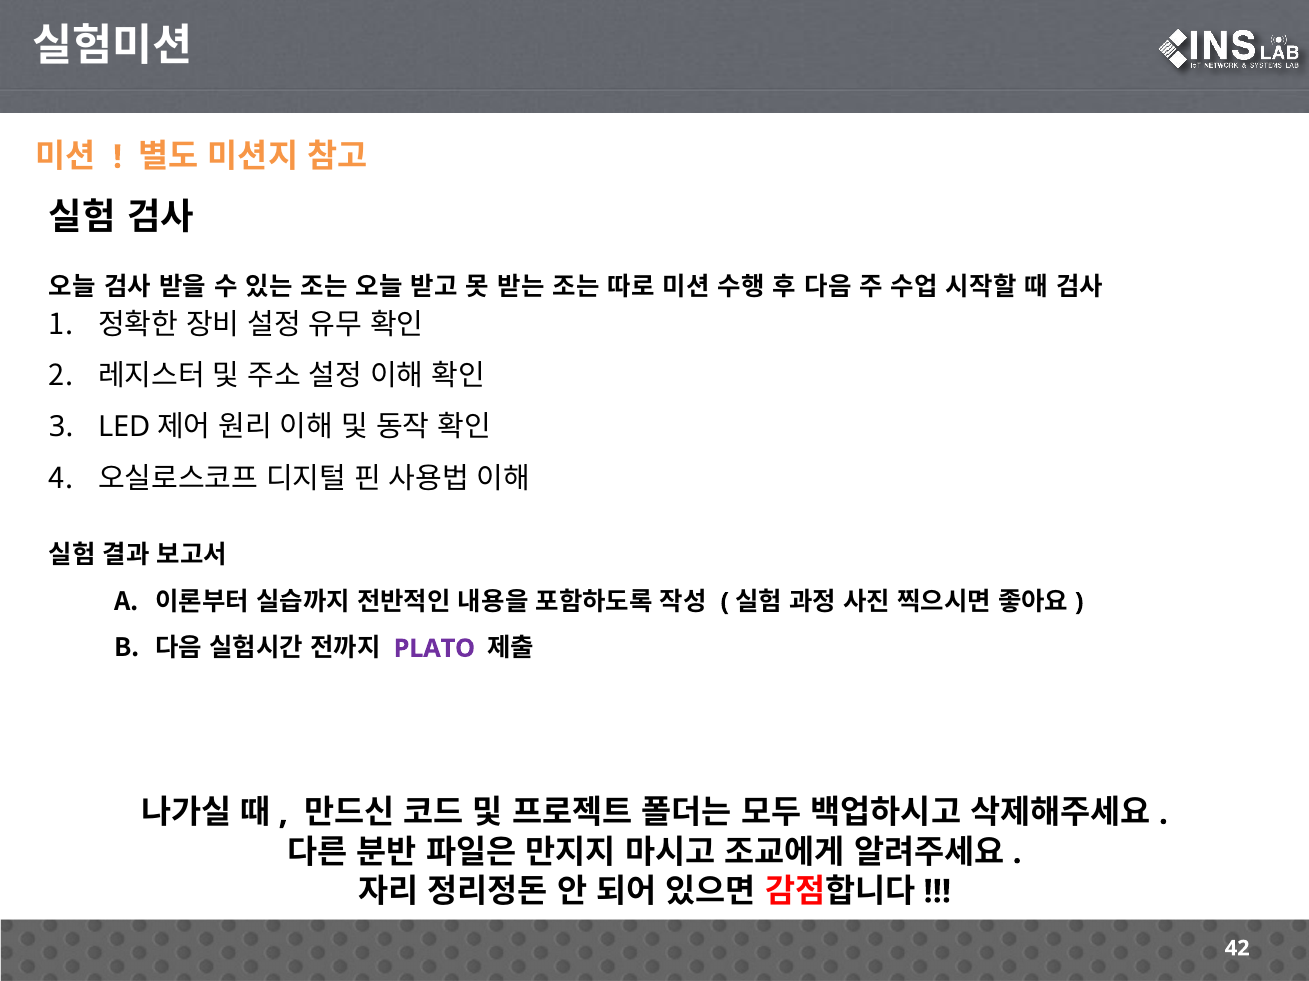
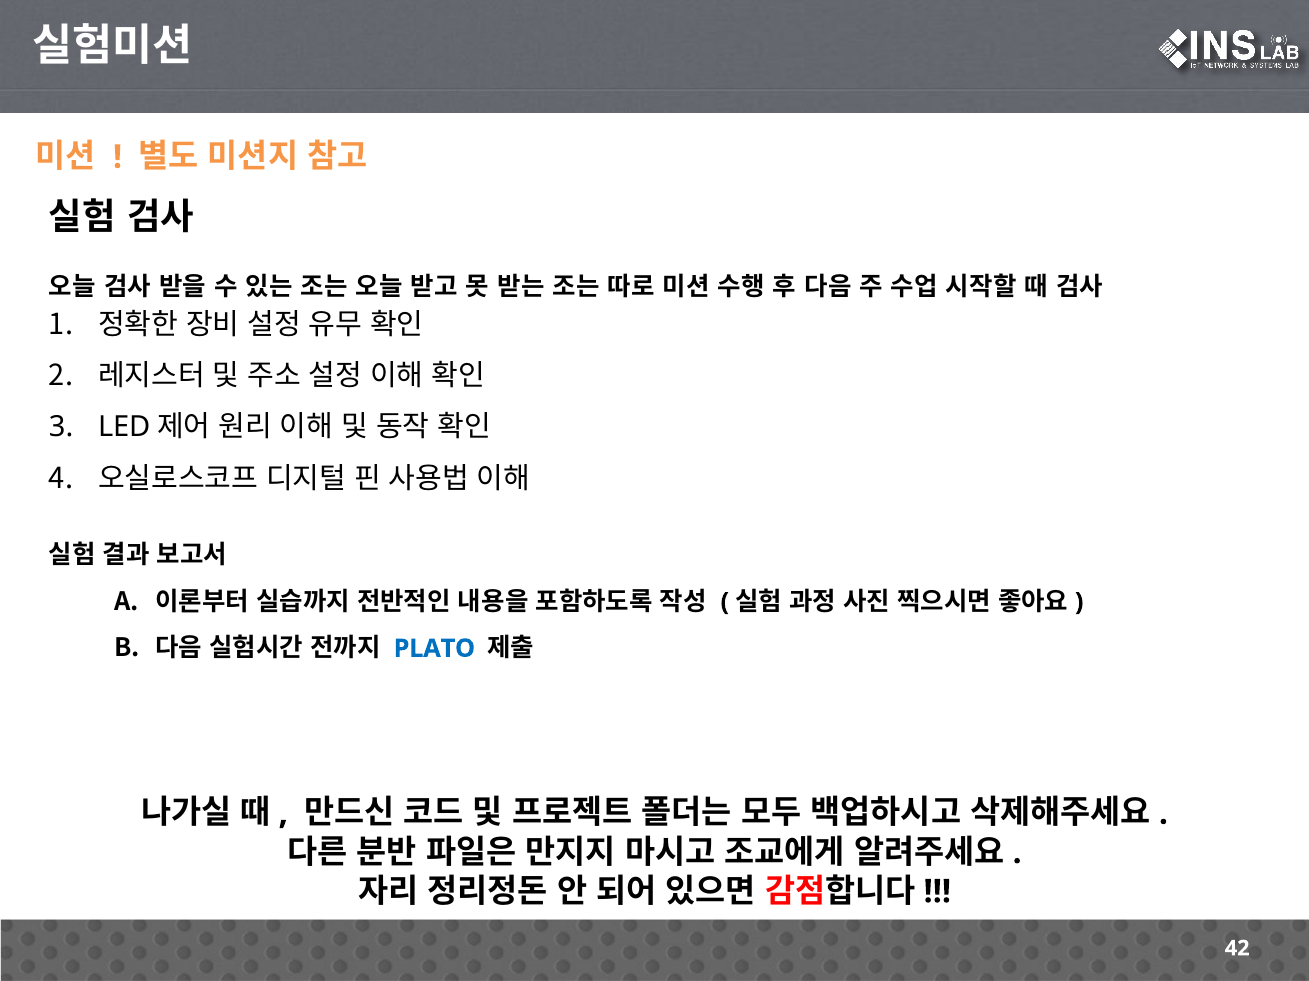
PLATO colour: purple -> blue
